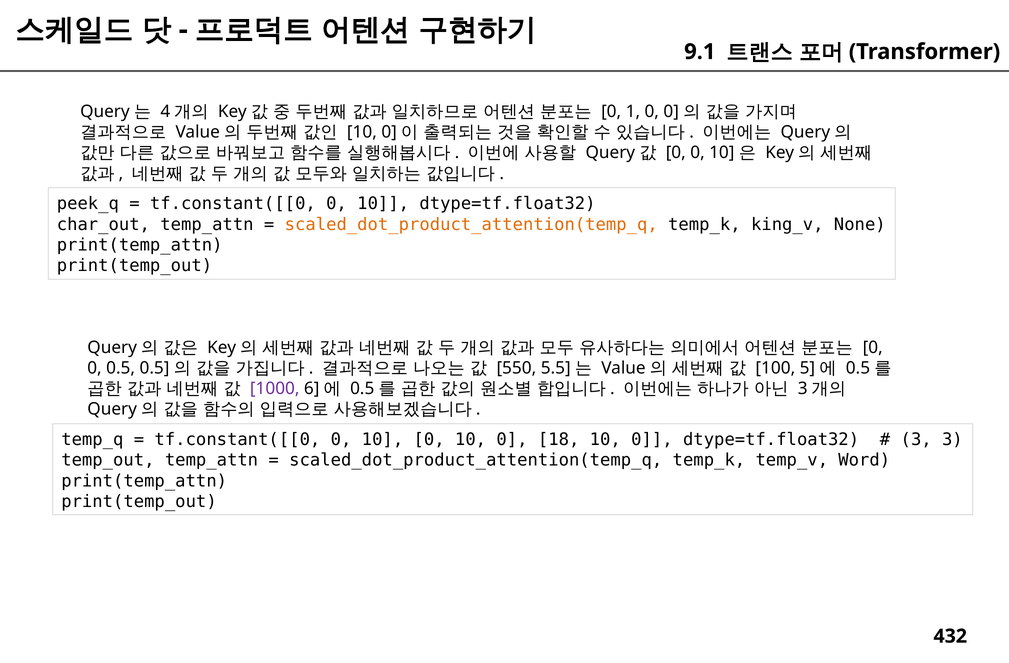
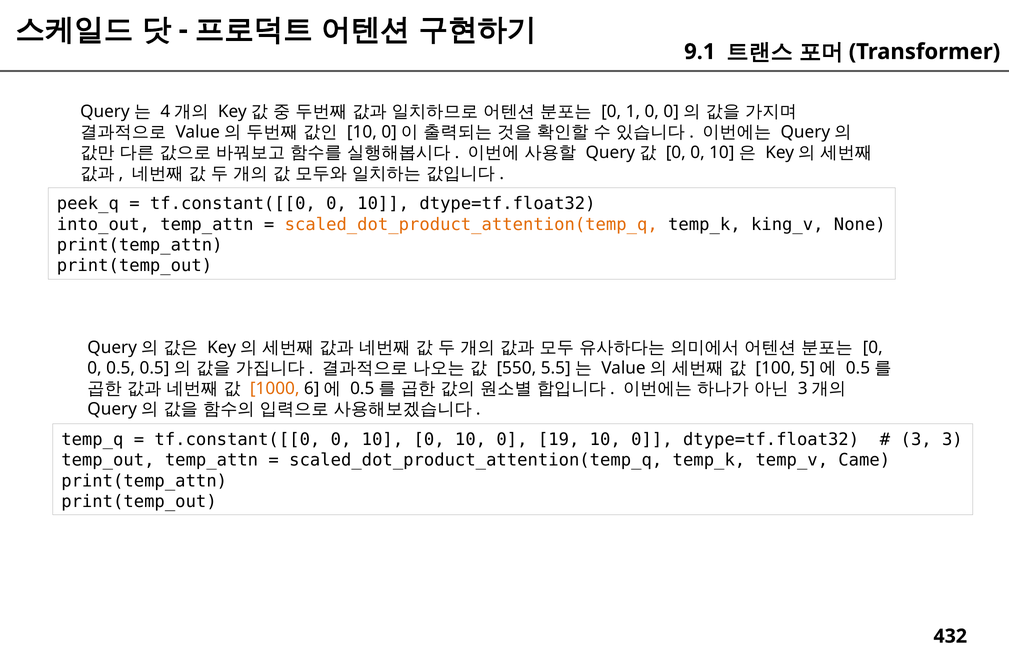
char_out: char_out -> into_out
1000 colour: purple -> orange
18: 18 -> 19
Word: Word -> Came
